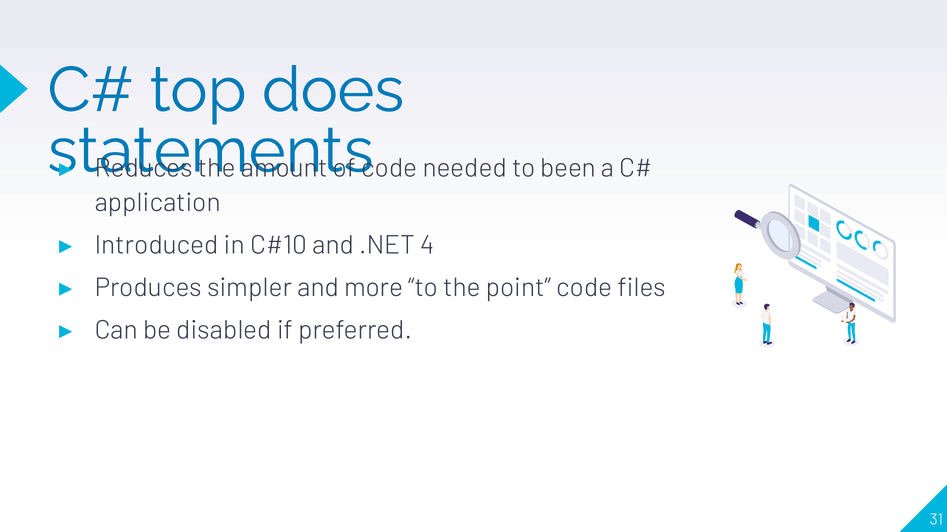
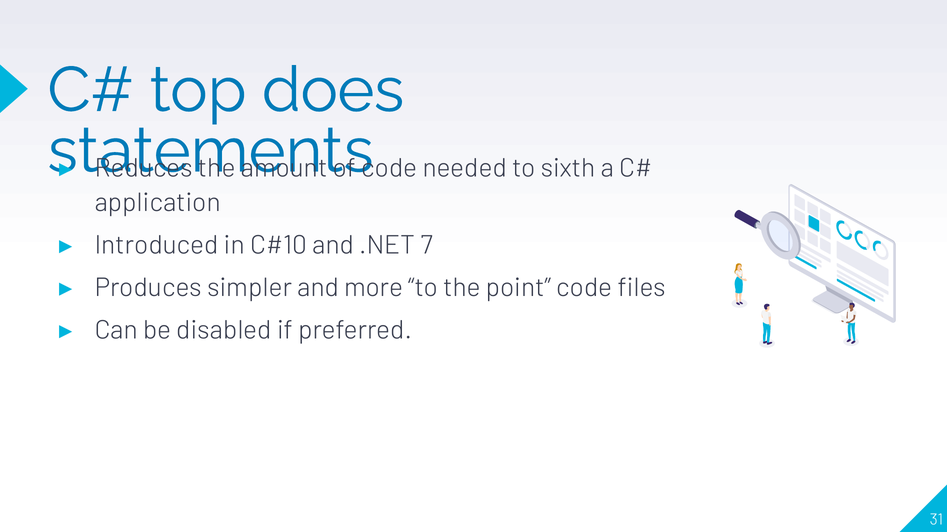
been: been -> sixth
4: 4 -> 7
